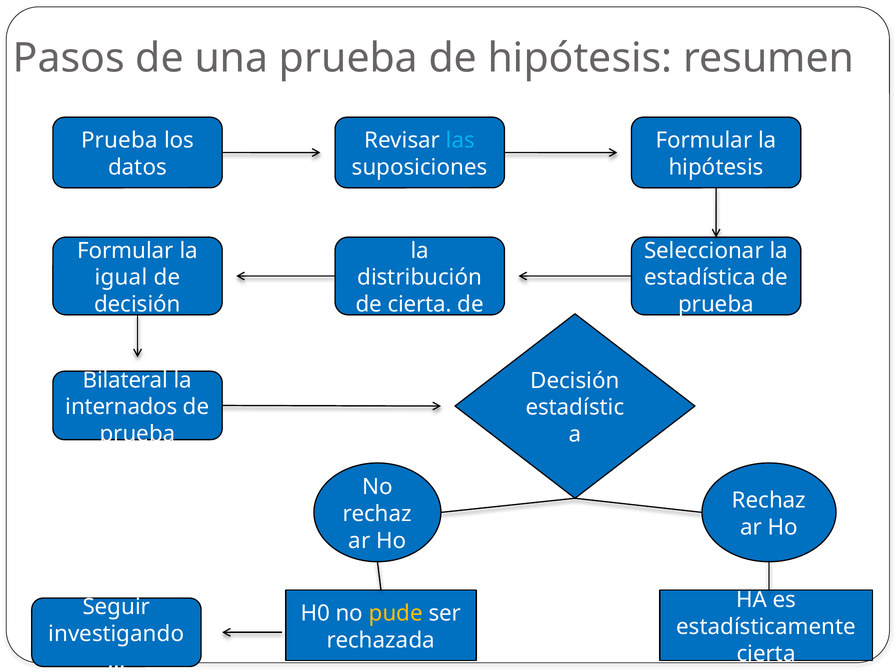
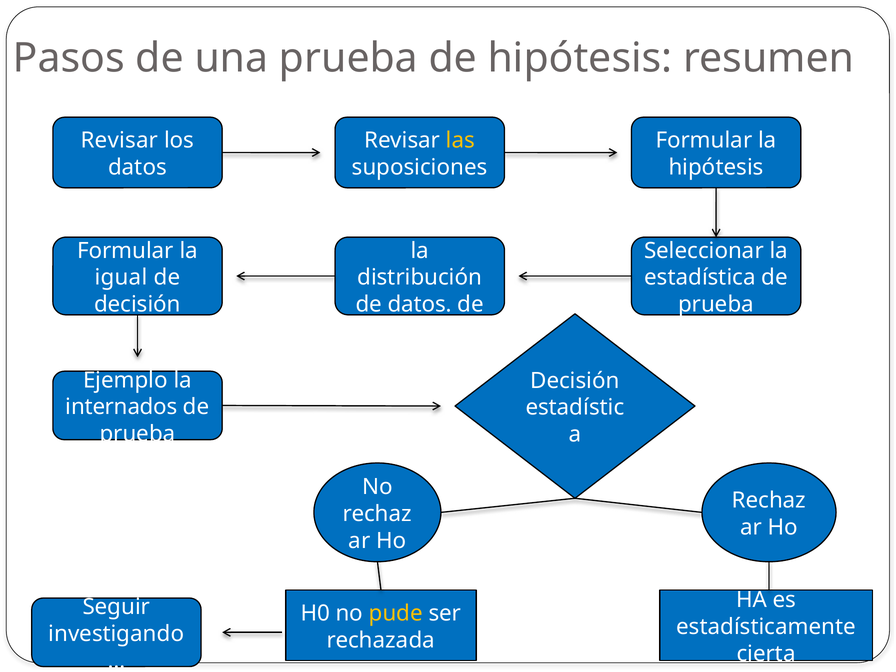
Prueba at (119, 141): Prueba -> Revisar
las colour: light blue -> yellow
de cierta: cierta -> datos
Bilateral: Bilateral -> Ejemplo
